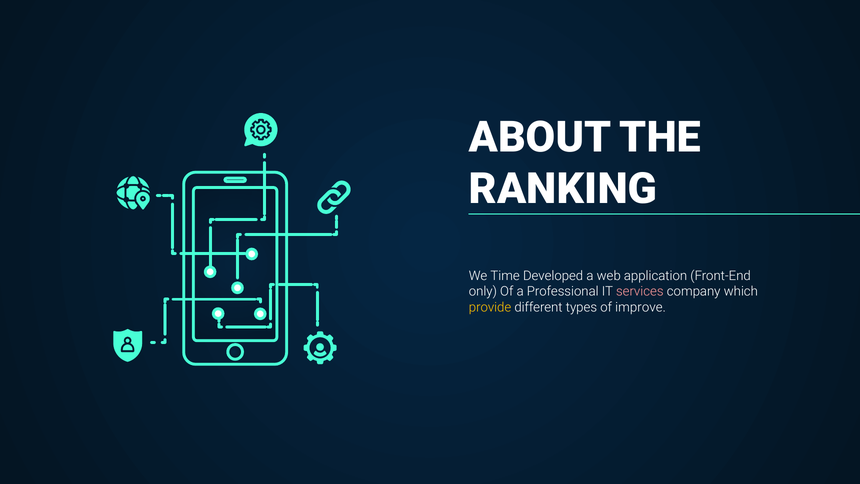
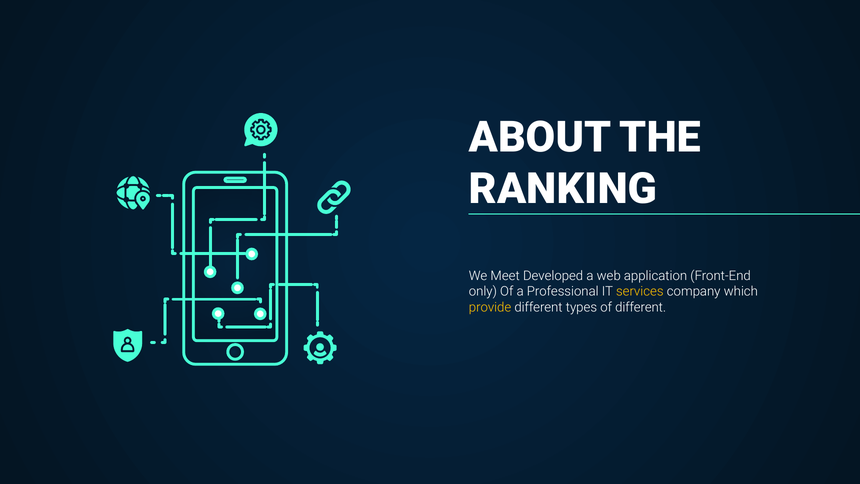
Time: Time -> Meet
services colour: pink -> yellow
of improve: improve -> different
